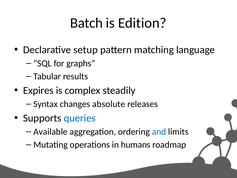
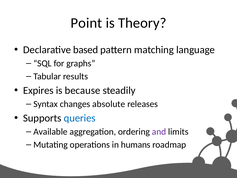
Batch: Batch -> Point
Edition: Edition -> Theory
setup: setup -> based
complex: complex -> because
and colour: blue -> purple
